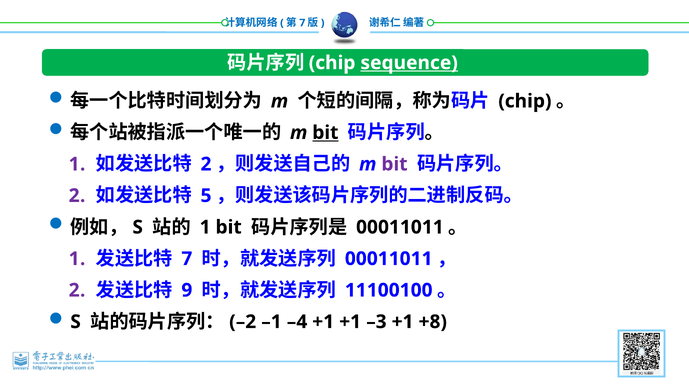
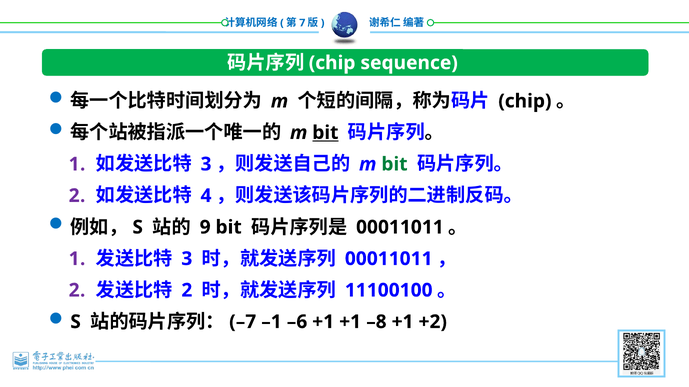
sequence underline: present -> none
2 at (206, 164): 2 -> 3
bit at (394, 164) colour: purple -> green
5: 5 -> 4
1 at (205, 228): 1 -> 9
7 at (187, 259): 7 -> 3
9 at (187, 291): 9 -> 2
–2: –2 -> –7
–4: –4 -> –6
–3: –3 -> –8
+8: +8 -> +2
